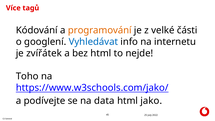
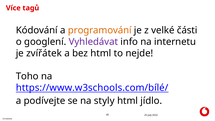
Vyhledávat colour: blue -> purple
https://www.w3schools.com/jako/: https://www.w3schools.com/jako/ -> https://www.w3schools.com/bílé/
data: data -> styly
jako: jako -> jídlo
